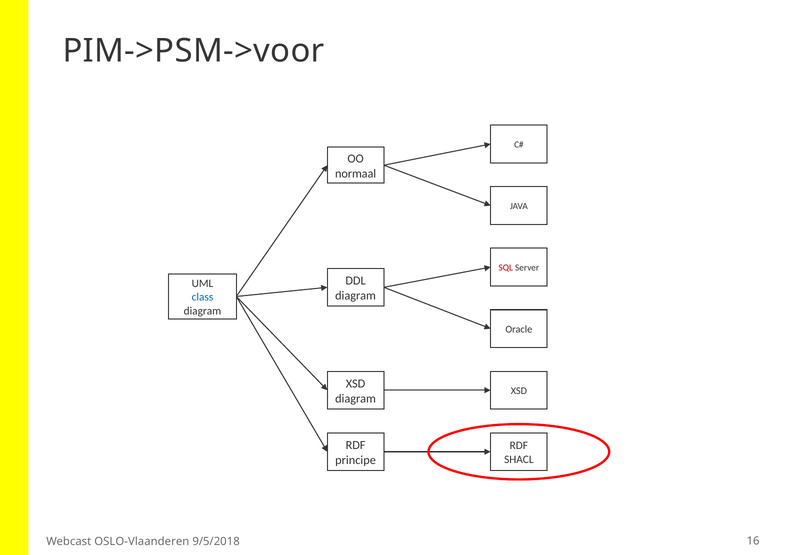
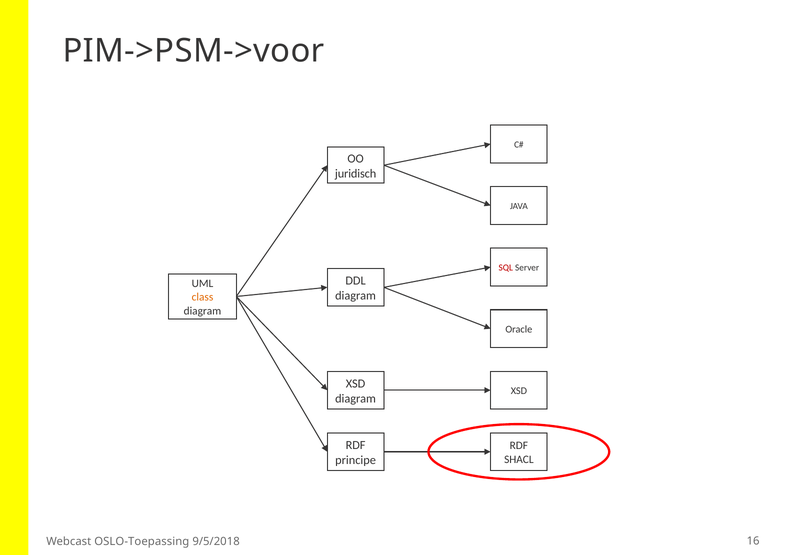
normaal: normaal -> juridisch
class colour: blue -> orange
OSLO-Vlaanderen: OSLO-Vlaanderen -> OSLO-Toepassing
